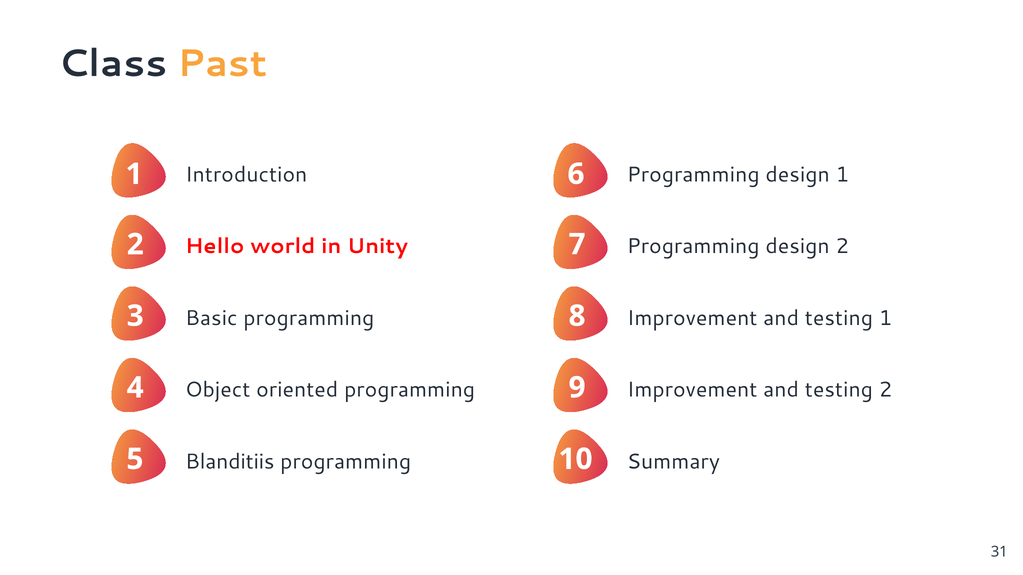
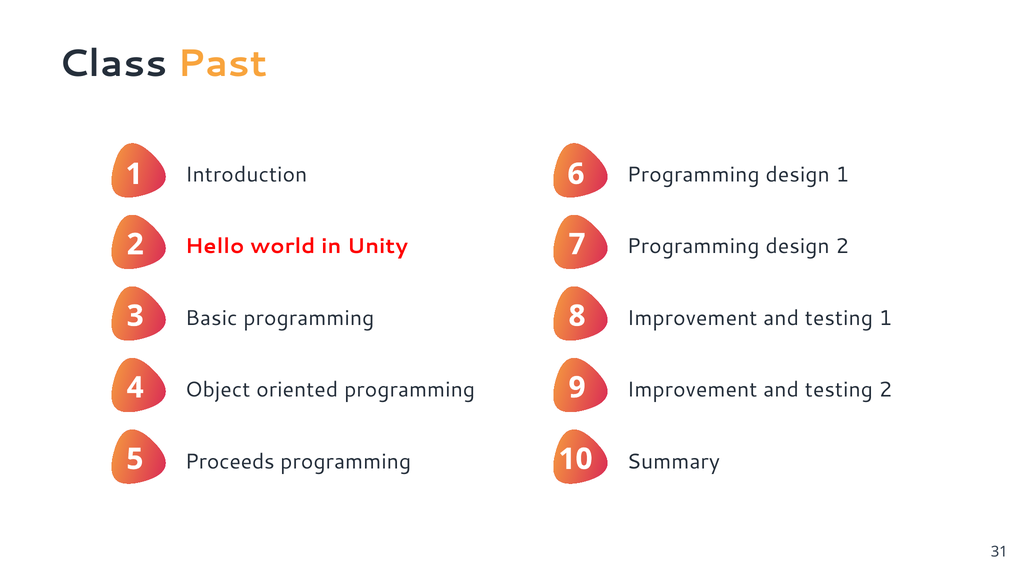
Blanditiis: Blanditiis -> Proceeds
